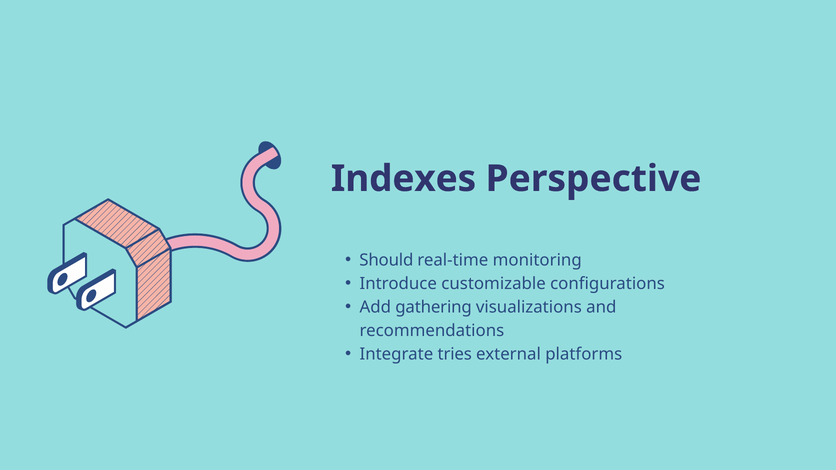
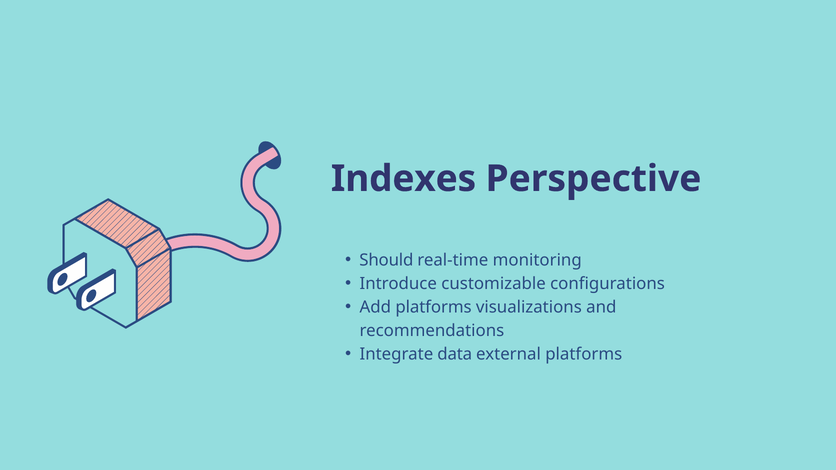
Add gathering: gathering -> platforms
tries: tries -> data
